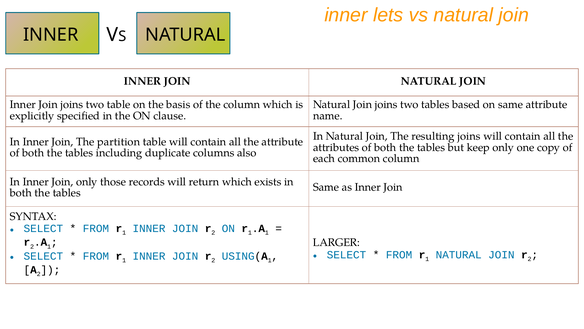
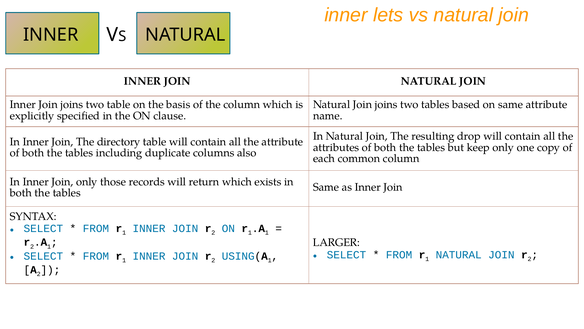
resulting joins: joins -> drop
partition: partition -> directory
